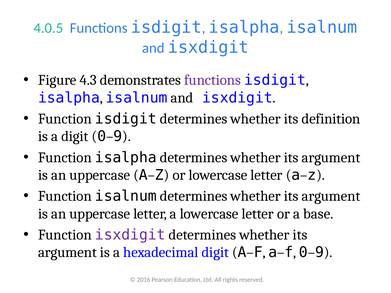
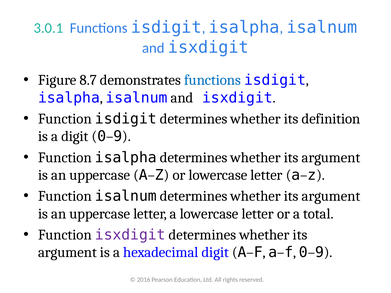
4.0.5: 4.0.5 -> 3.0.1
4.3: 4.3 -> 8.7
functions at (213, 80) colour: purple -> blue
base: base -> total
